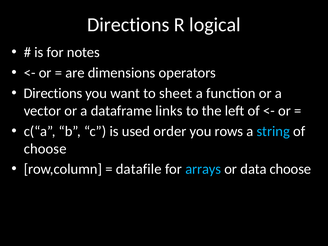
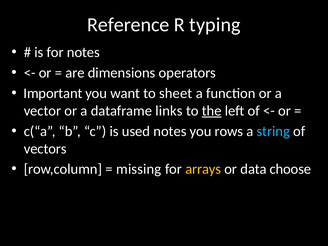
Directions at (128, 25): Directions -> Reference
logical: logical -> typing
Directions at (53, 93): Directions -> Important
the underline: none -> present
used order: order -> notes
choose at (45, 149): choose -> vectors
datafile: datafile -> missing
arrays colour: light blue -> yellow
